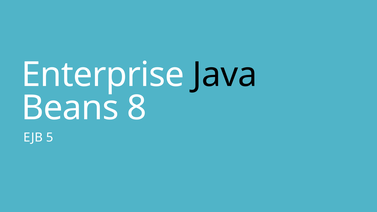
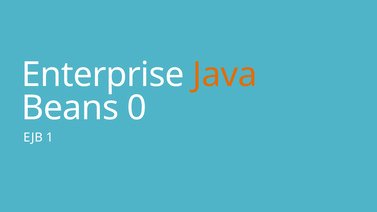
Java colour: black -> orange
8: 8 -> 0
5: 5 -> 1
